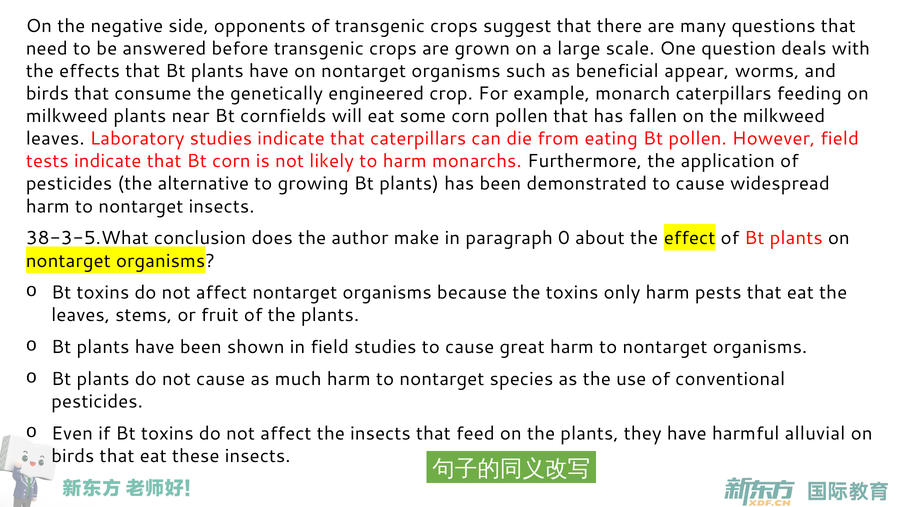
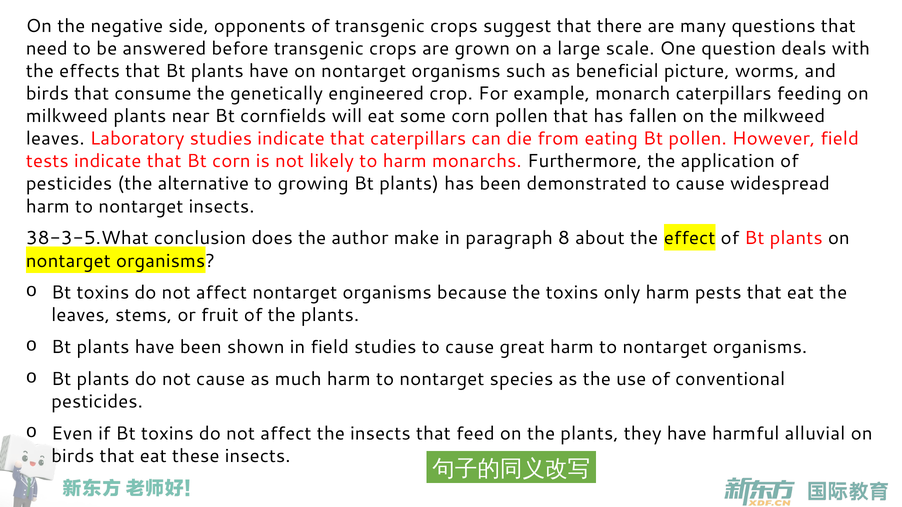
appear: appear -> picture
0: 0 -> 8
